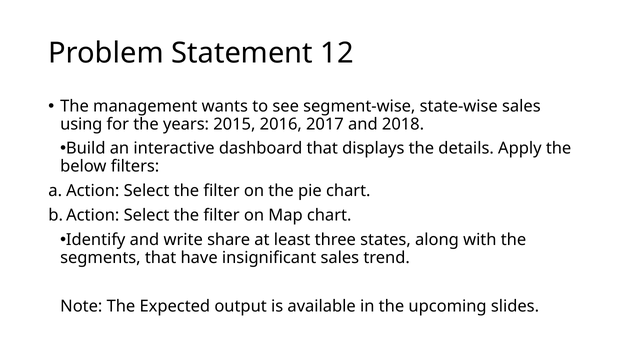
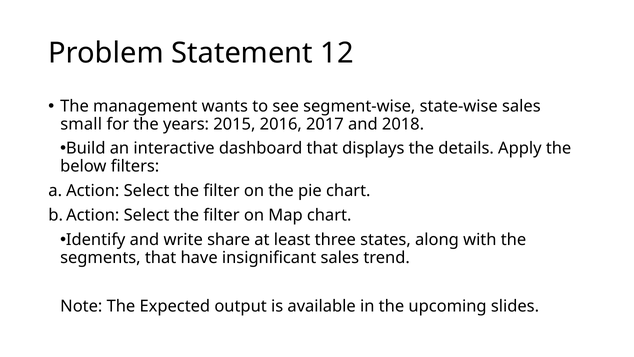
using: using -> small
